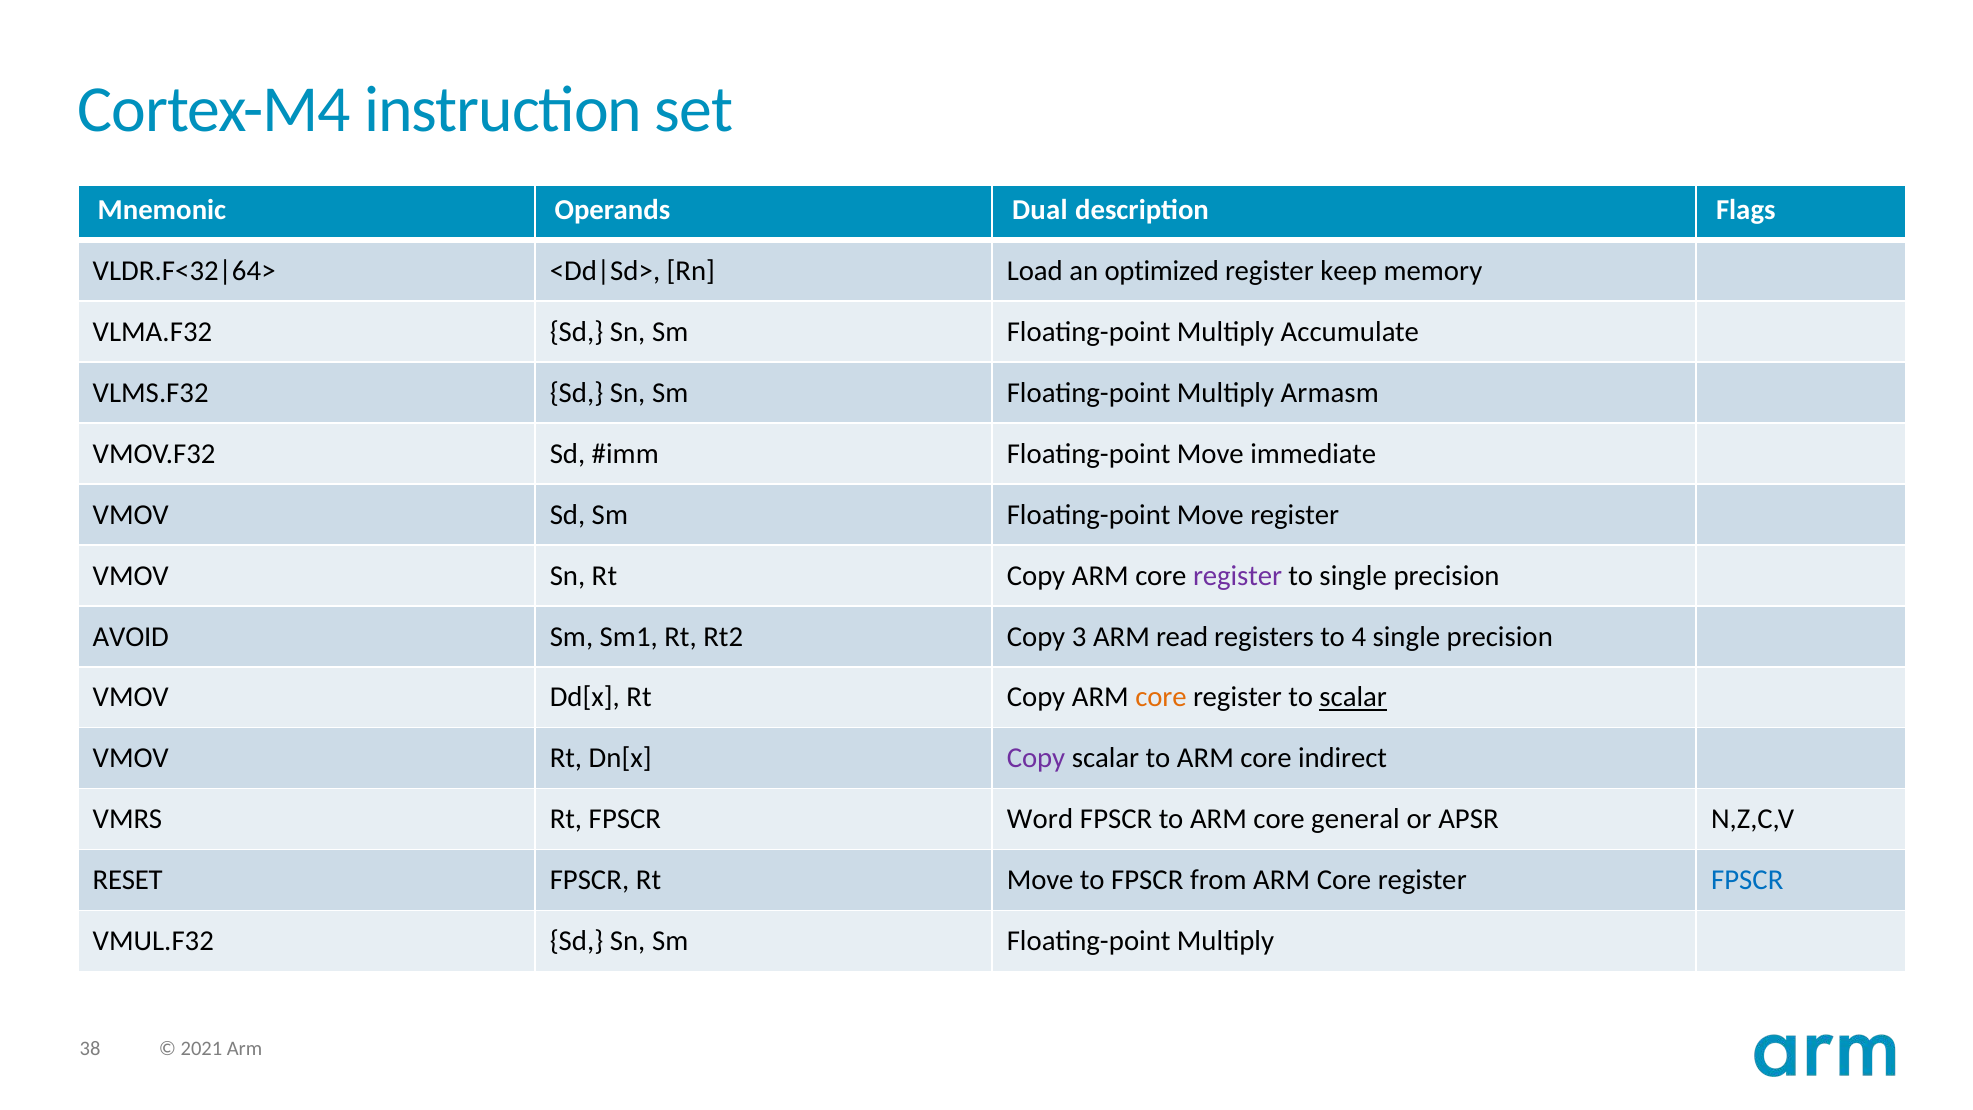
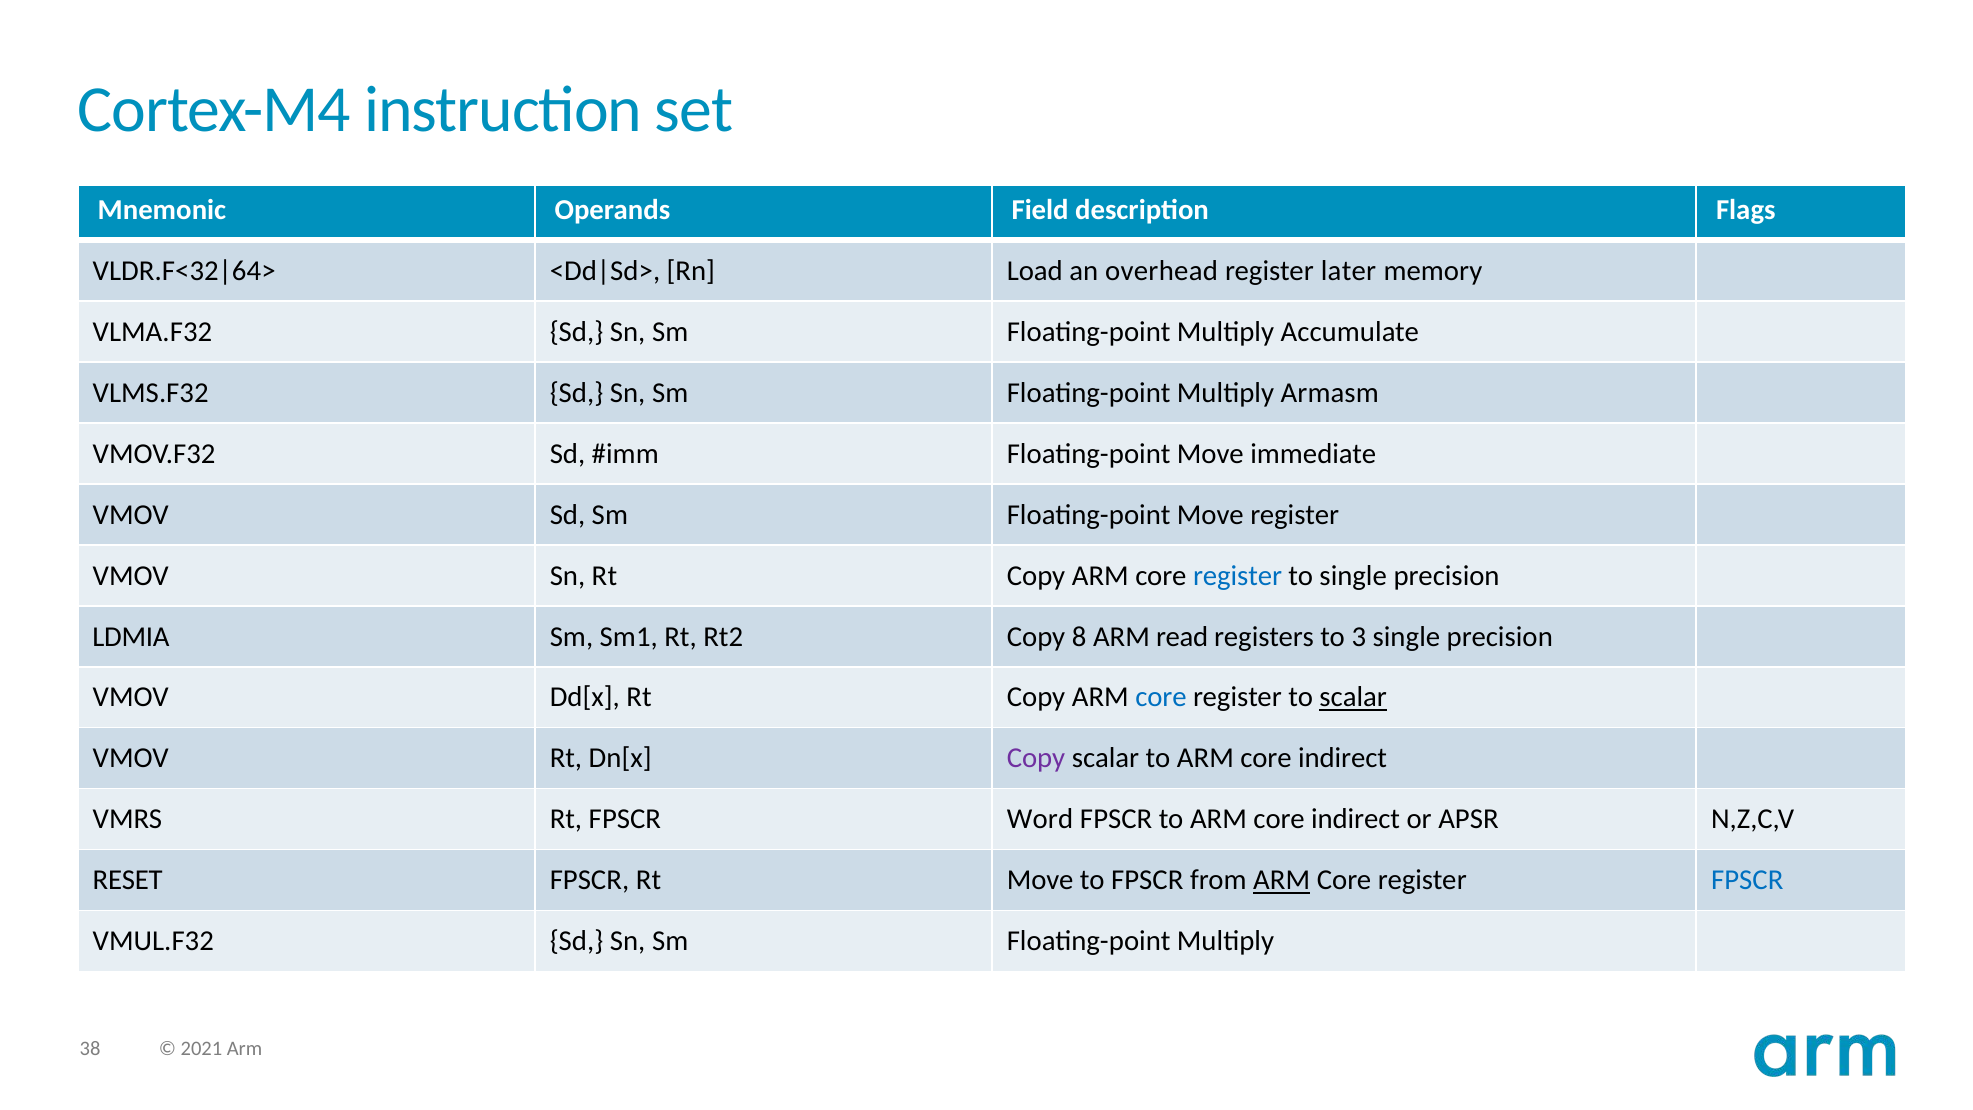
Dual: Dual -> Field
optimized: optimized -> overhead
keep: keep -> later
register at (1238, 575) colour: purple -> blue
AVOID: AVOID -> LDMIA
3: 3 -> 8
4: 4 -> 3
core at (1161, 697) colour: orange -> blue
general at (1355, 819): general -> indirect
ARM at (1282, 880) underline: none -> present
